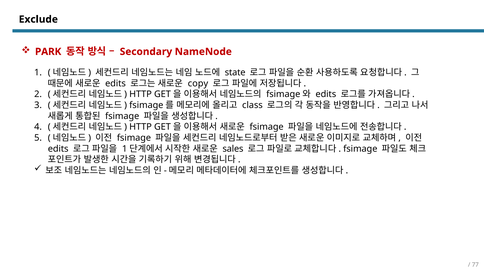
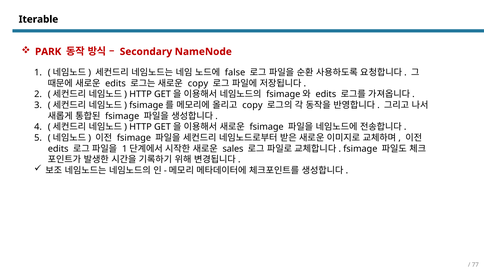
Exclude: Exclude -> Iterable
state: state -> false
class at (252, 105): class -> copy
